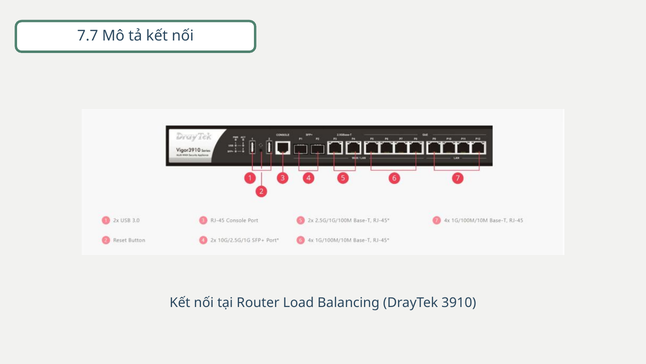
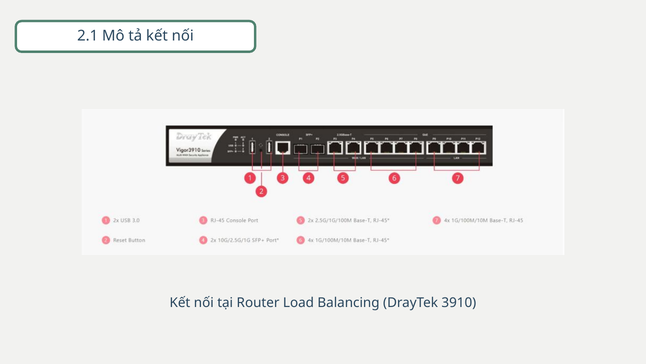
7.7: 7.7 -> 2.1
